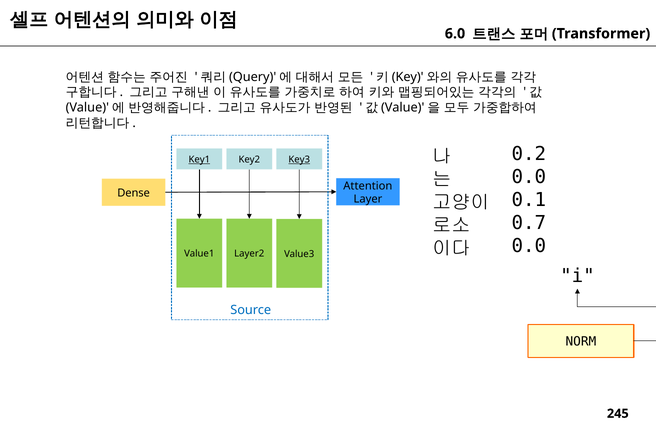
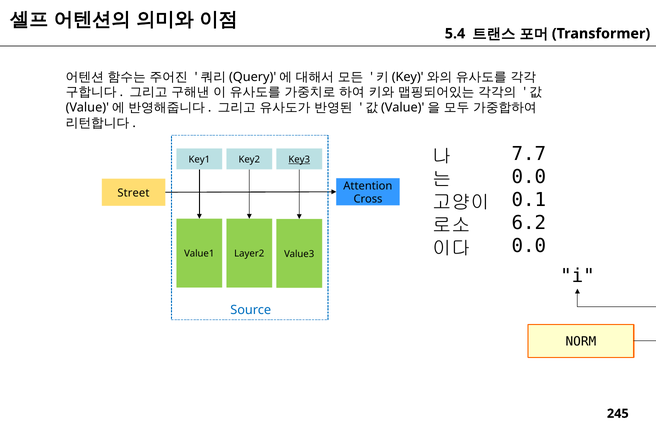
6.0: 6.0 -> 5.4
0.2: 0.2 -> 7.7
Key1 underline: present -> none
Dense: Dense -> Street
Layer: Layer -> Cross
0.7: 0.7 -> 6.2
